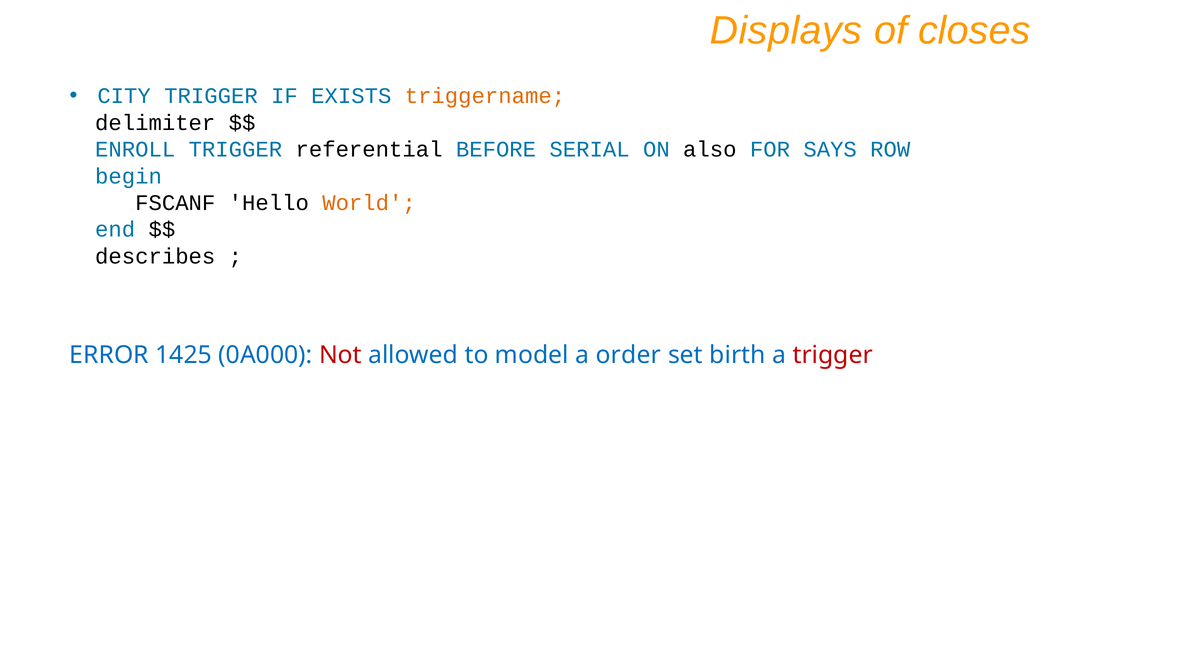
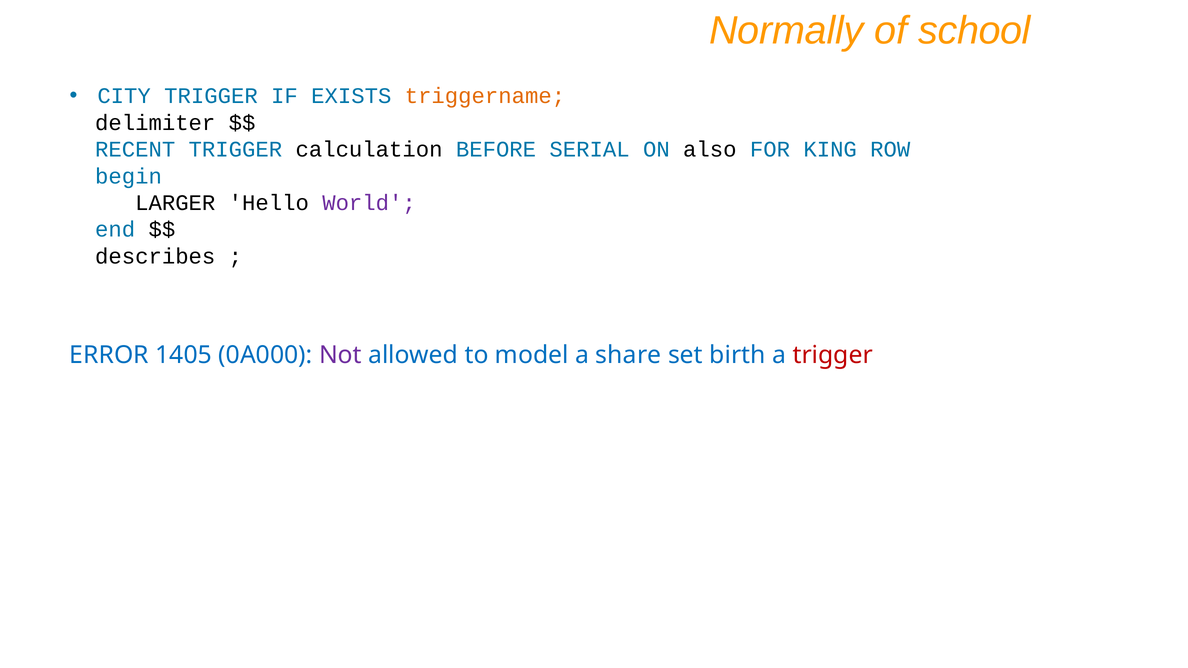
Displays: Displays -> Normally
closes: closes -> school
ENROLL: ENROLL -> RECENT
referential: referential -> calculation
SAYS: SAYS -> KING
FSCANF: FSCANF -> LARGER
World colour: orange -> purple
1425: 1425 -> 1405
Not colour: red -> purple
order: order -> share
